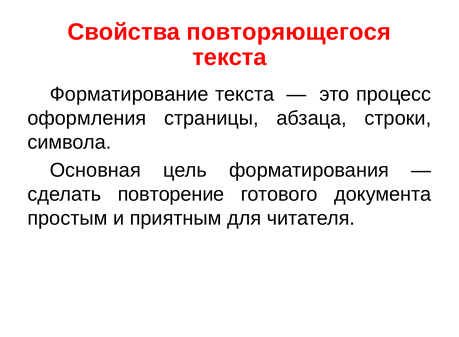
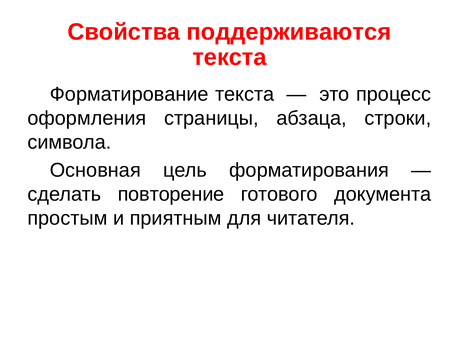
повторяющегося: повторяющегося -> поддерживаются
